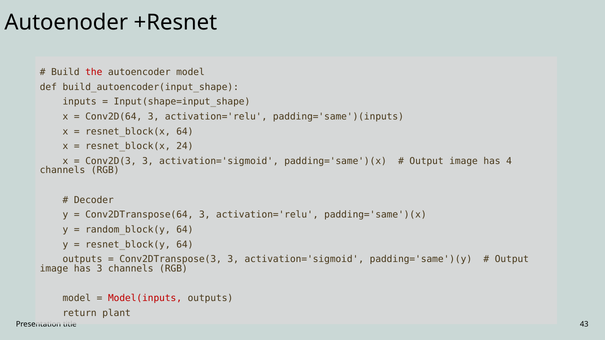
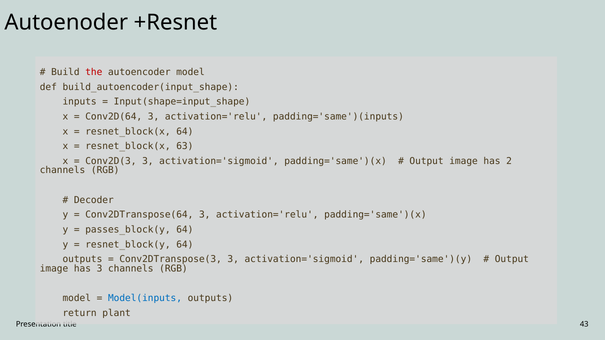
24: 24 -> 63
4: 4 -> 2
random_block(y: random_block(y -> passes_block(y
Model(inputs colour: red -> blue
